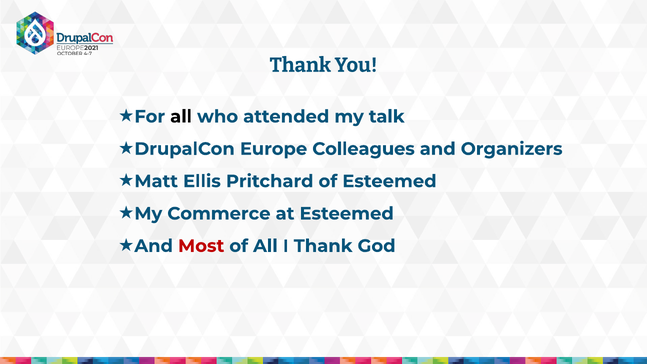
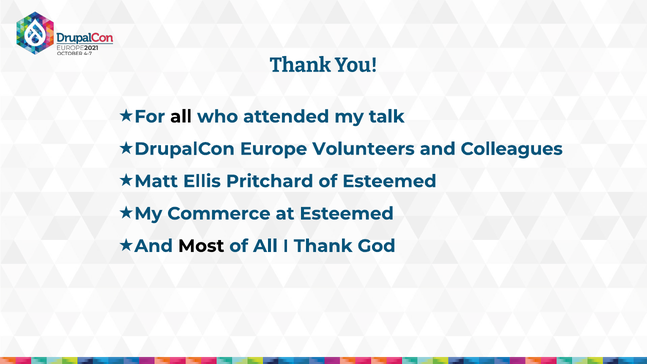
Colleagues: Colleagues -> Volunteers
Organizers: Organizers -> Colleagues
Most colour: red -> black
